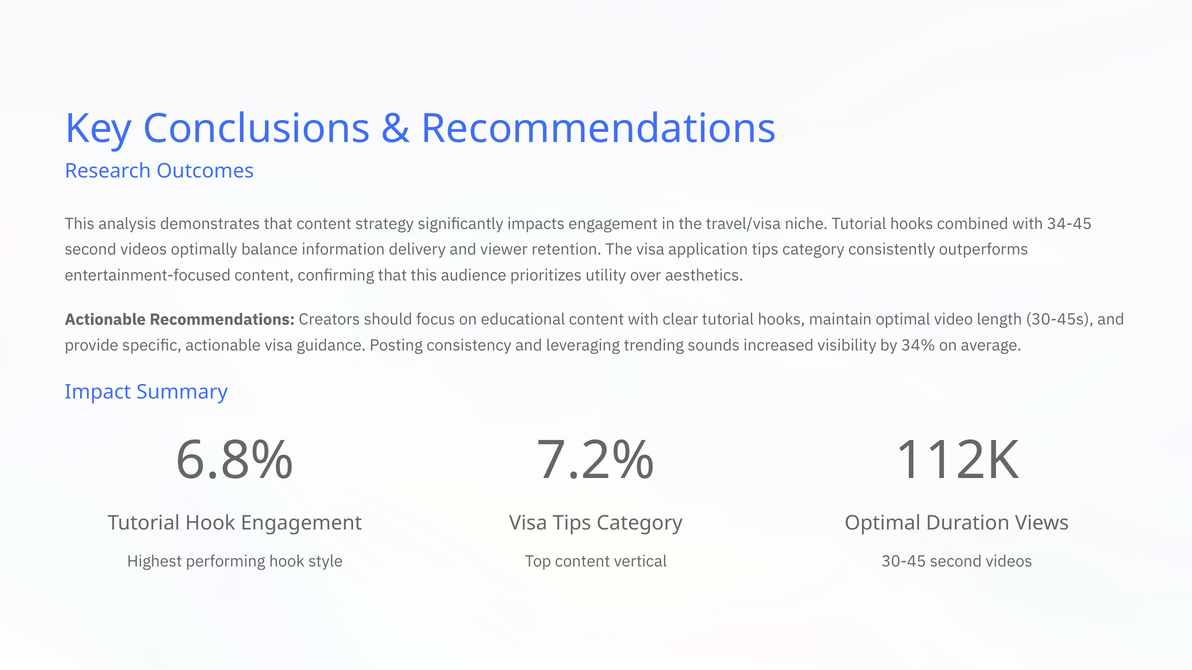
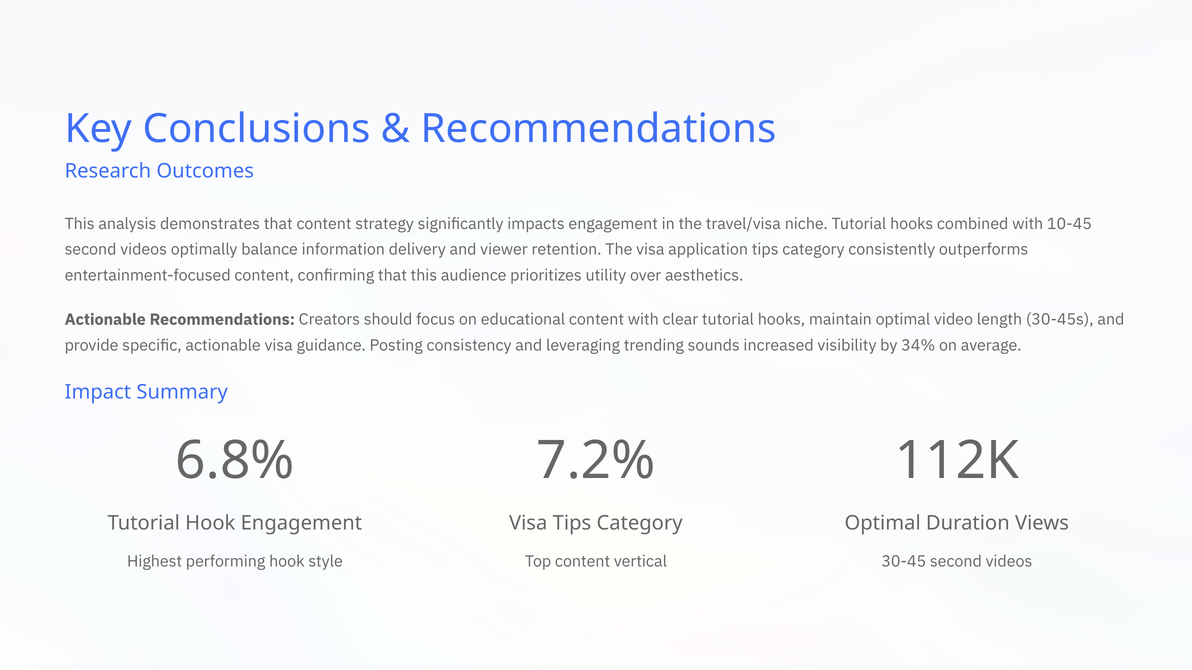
34-45: 34-45 -> 10-45
